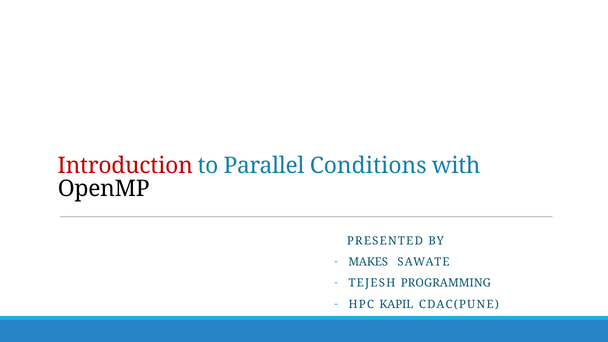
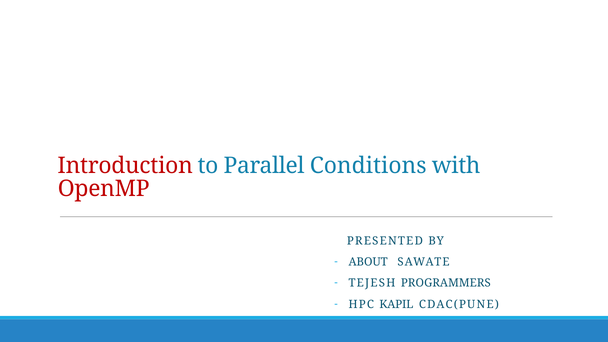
OpenMP colour: black -> red
MAKES: MAKES -> ABOUT
PROGRAMMING: PROGRAMMING -> PROGRAMMERS
